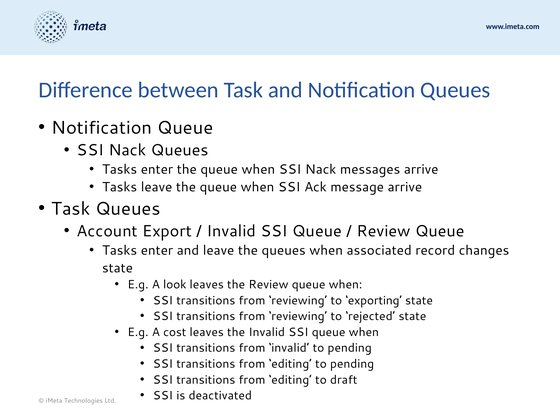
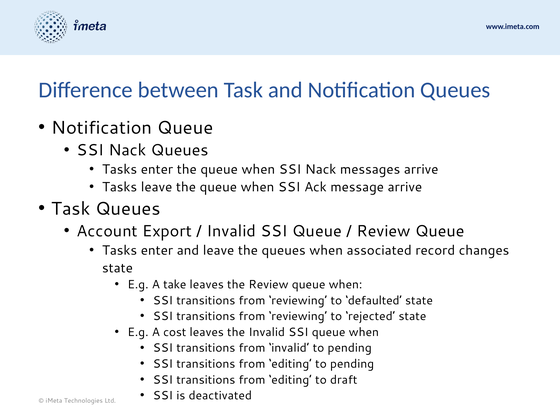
look: look -> take
exporting: exporting -> defaulted
